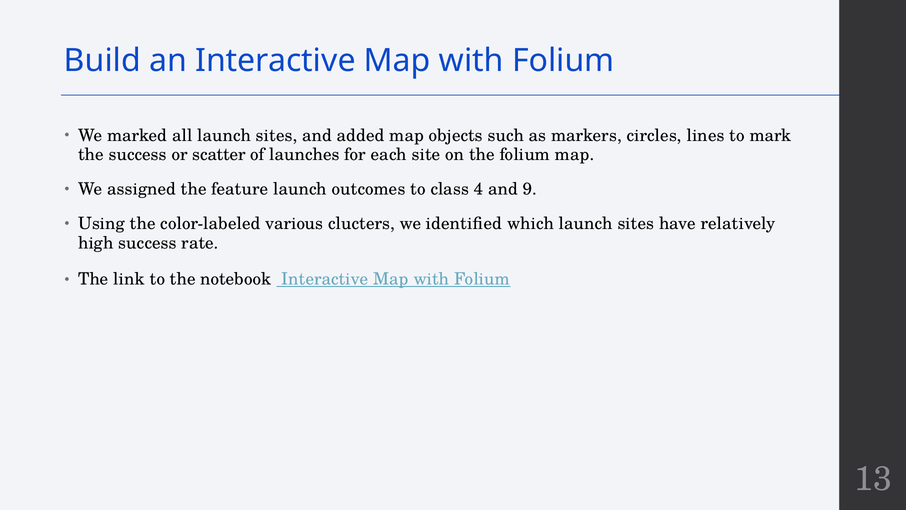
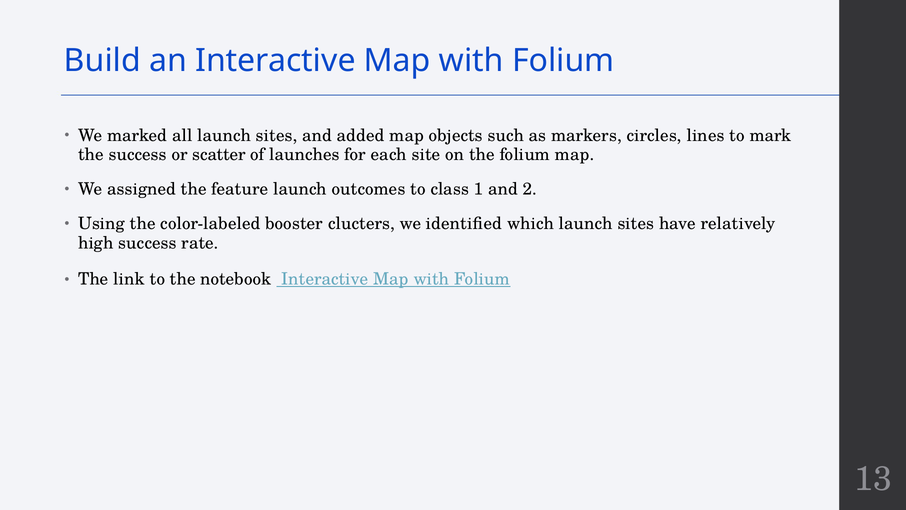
4: 4 -> 1
9: 9 -> 2
various: various -> booster
